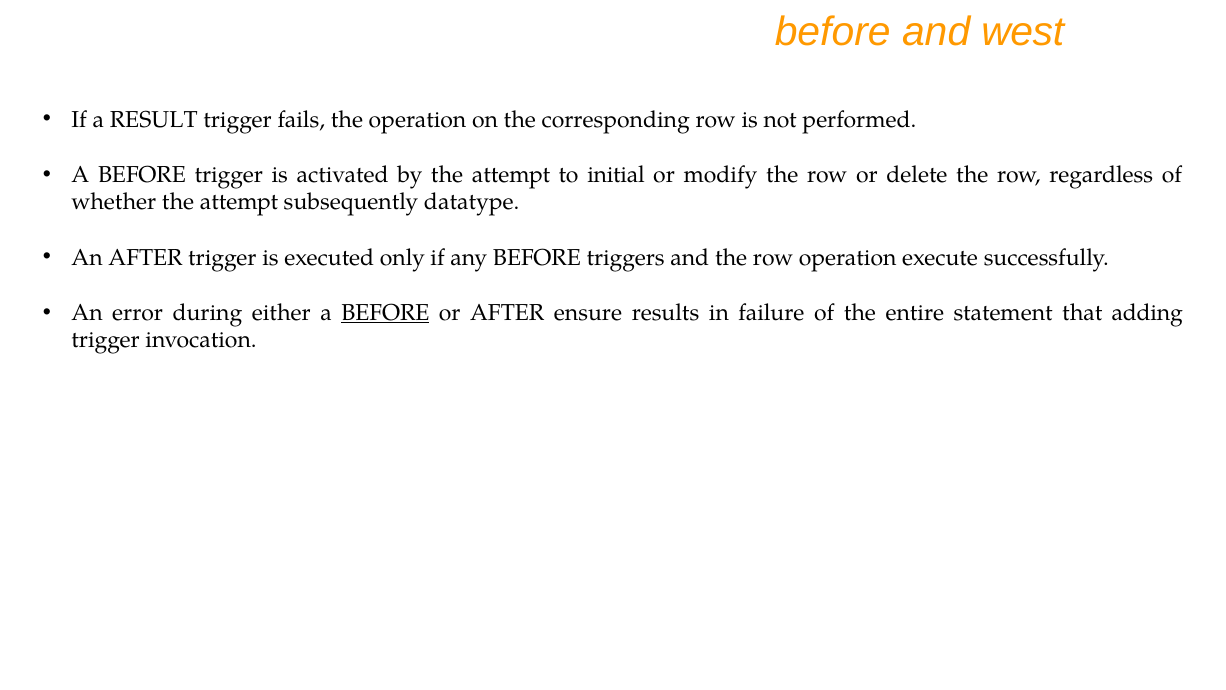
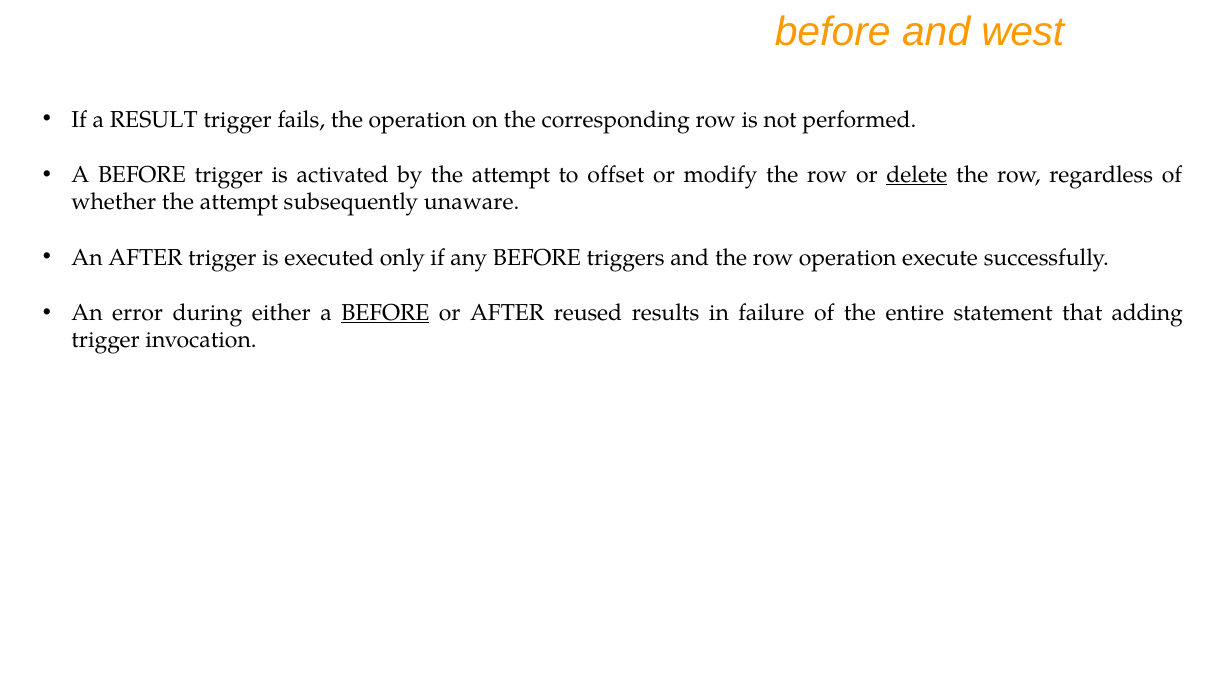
initial: initial -> offset
delete underline: none -> present
datatype: datatype -> unaware
ensure: ensure -> reused
